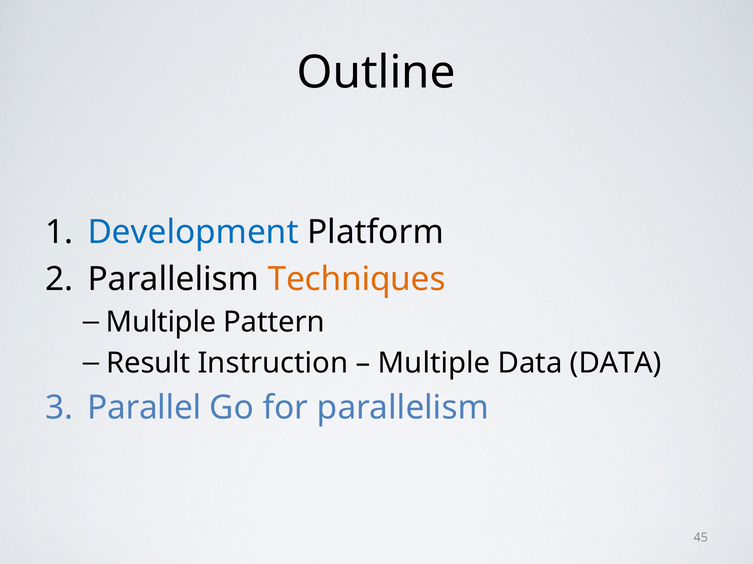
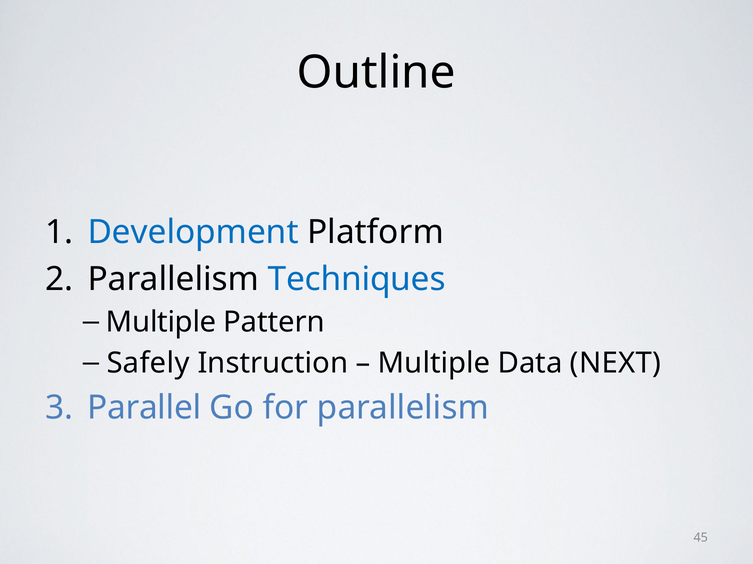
Techniques colour: orange -> blue
Result: Result -> Safely
Data DATA: DATA -> NEXT
